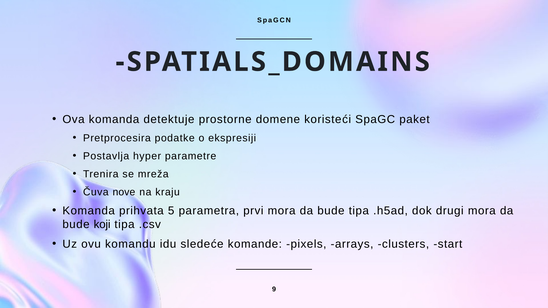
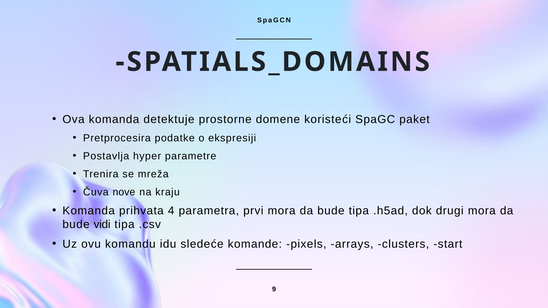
5: 5 -> 4
koji: koji -> vidi
